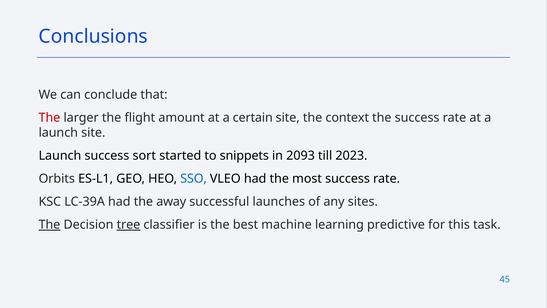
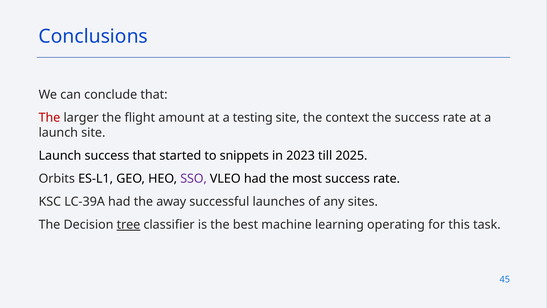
certain: certain -> testing
success sort: sort -> that
2093: 2093 -> 2023
2023: 2023 -> 2025
SSO colour: blue -> purple
The at (49, 225) underline: present -> none
predictive: predictive -> operating
